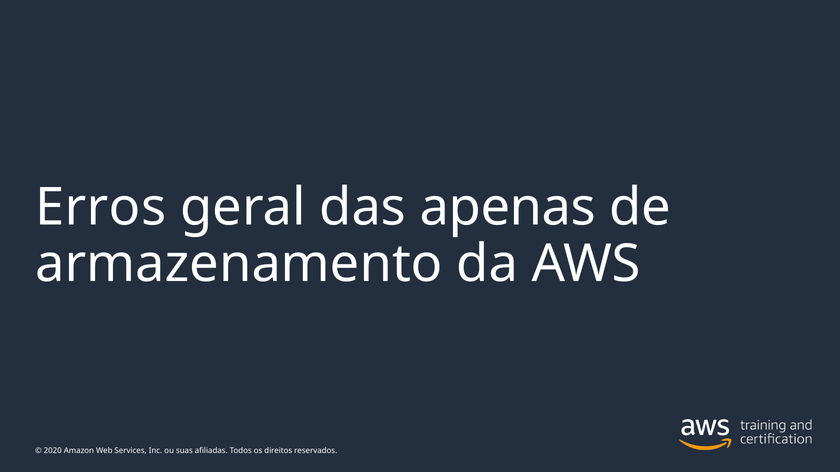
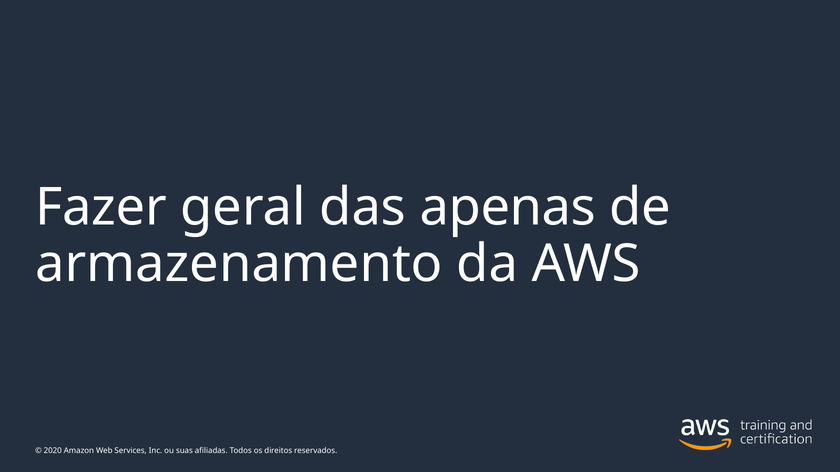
Erros: Erros -> Fazer
